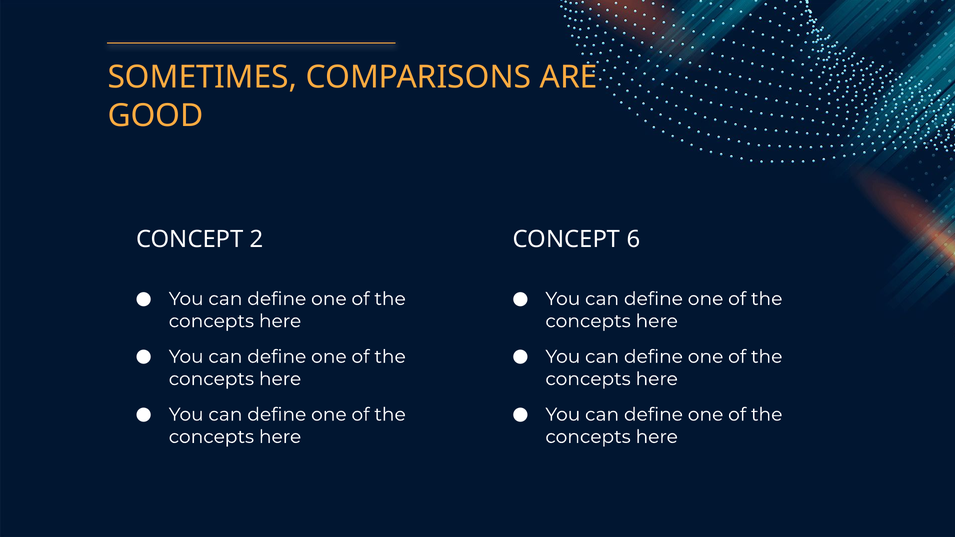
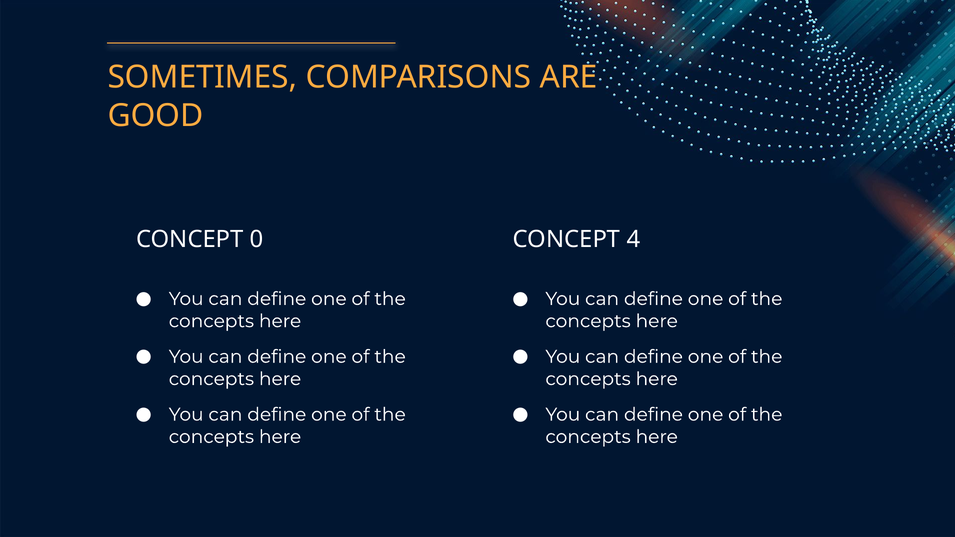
2: 2 -> 0
6: 6 -> 4
